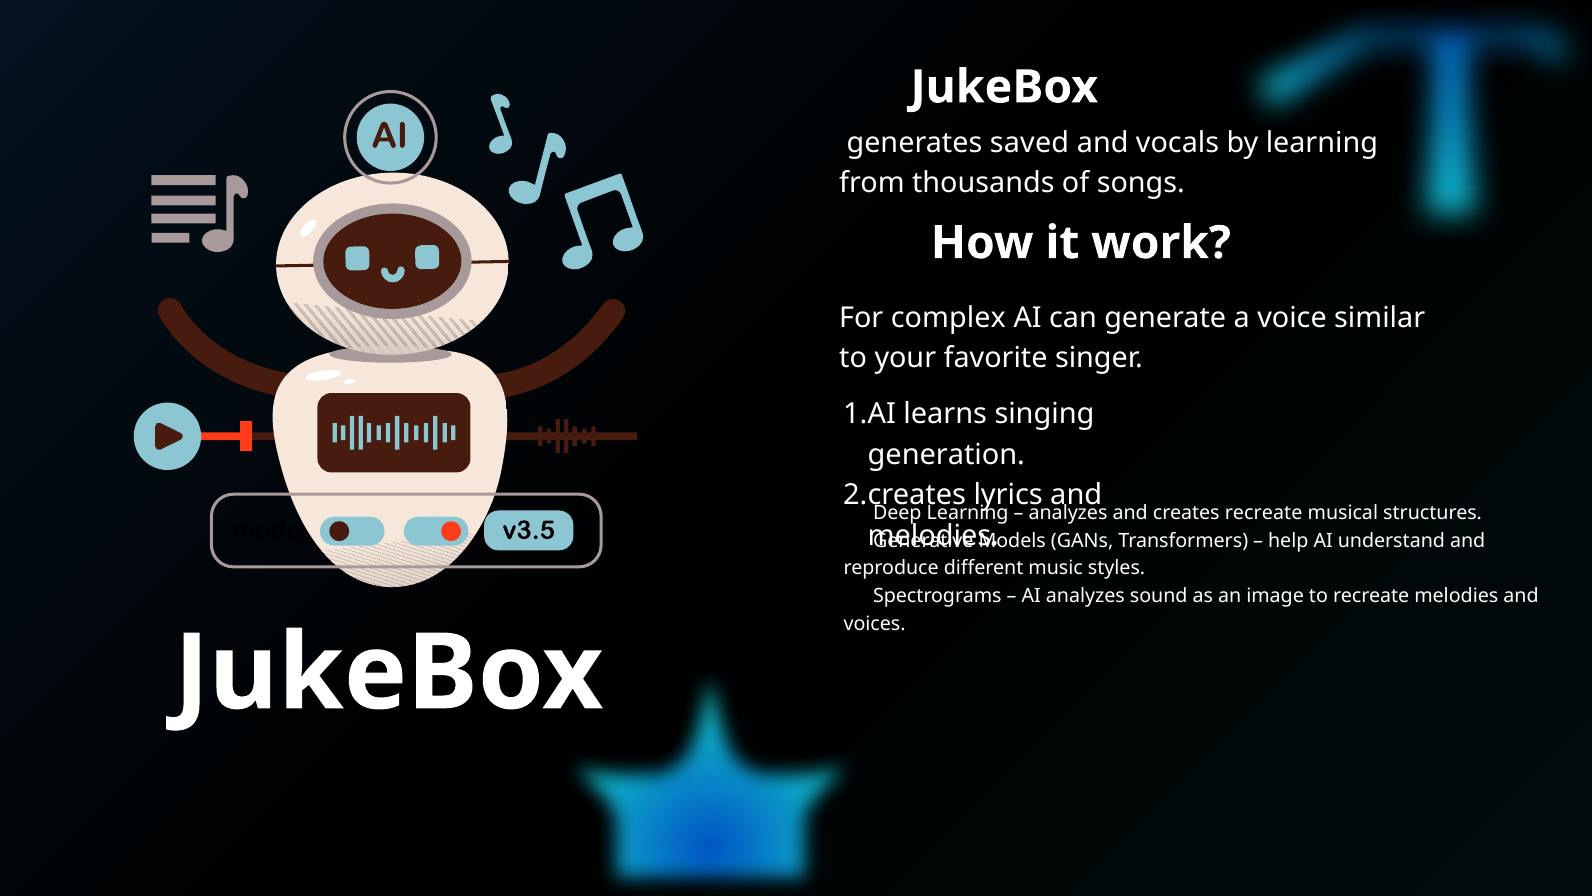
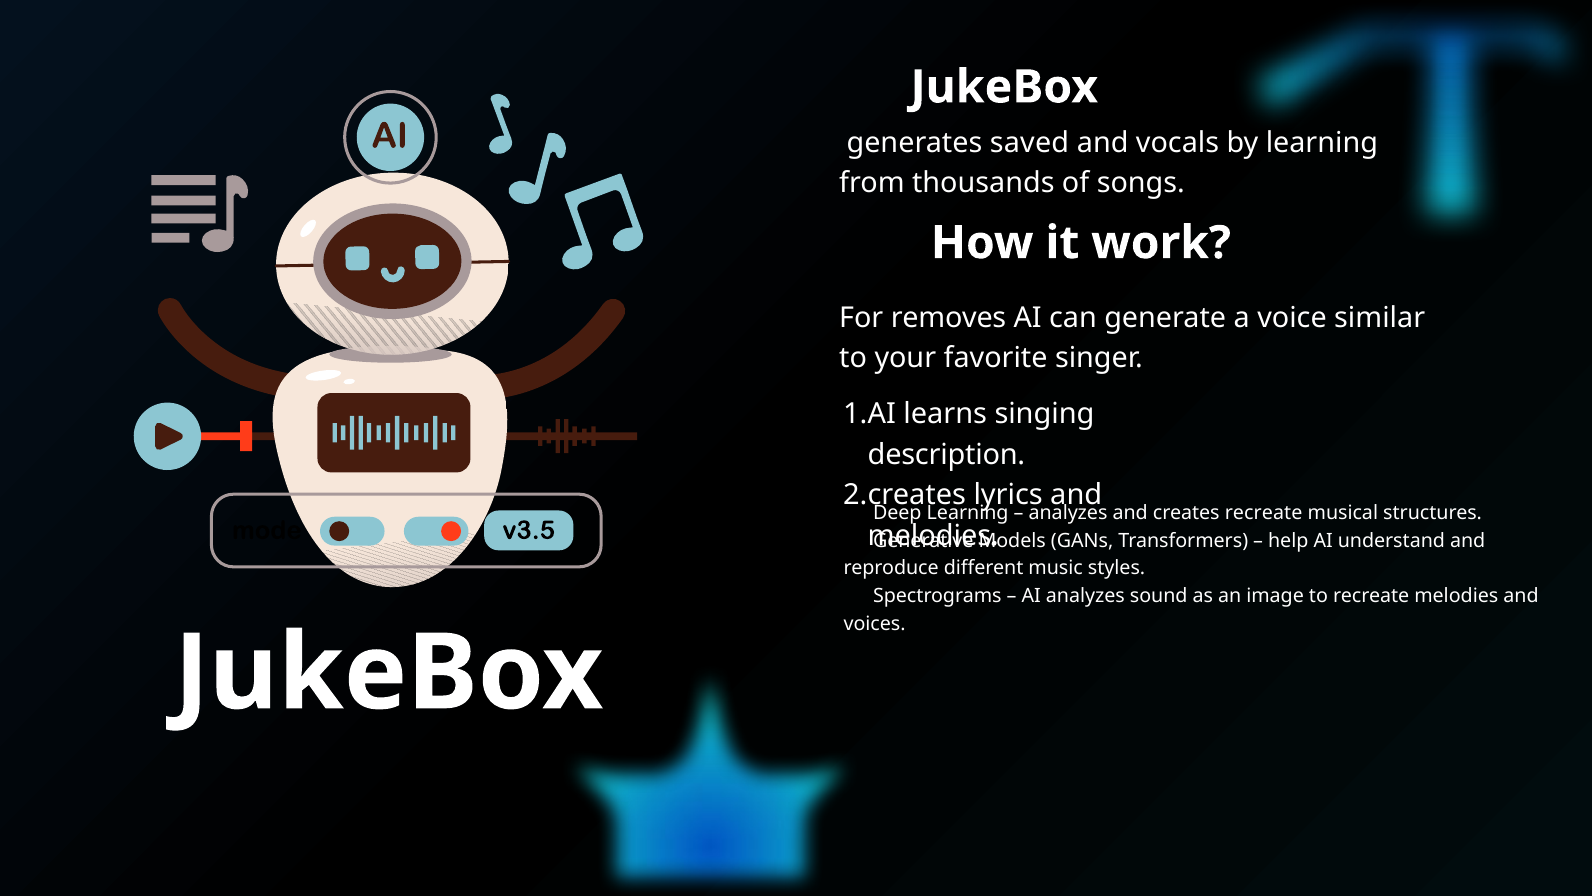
complex: complex -> removes
generation: generation -> description
